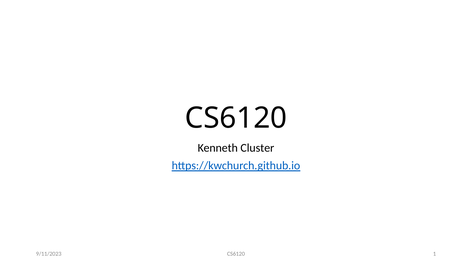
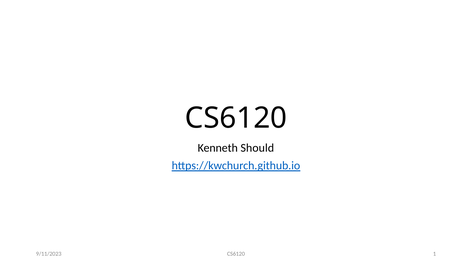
Cluster: Cluster -> Should
